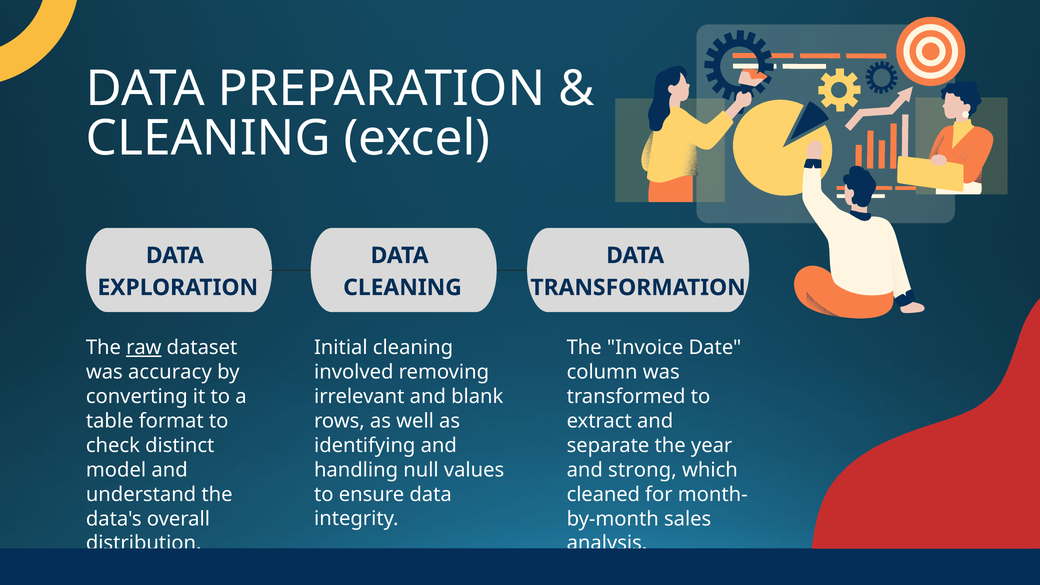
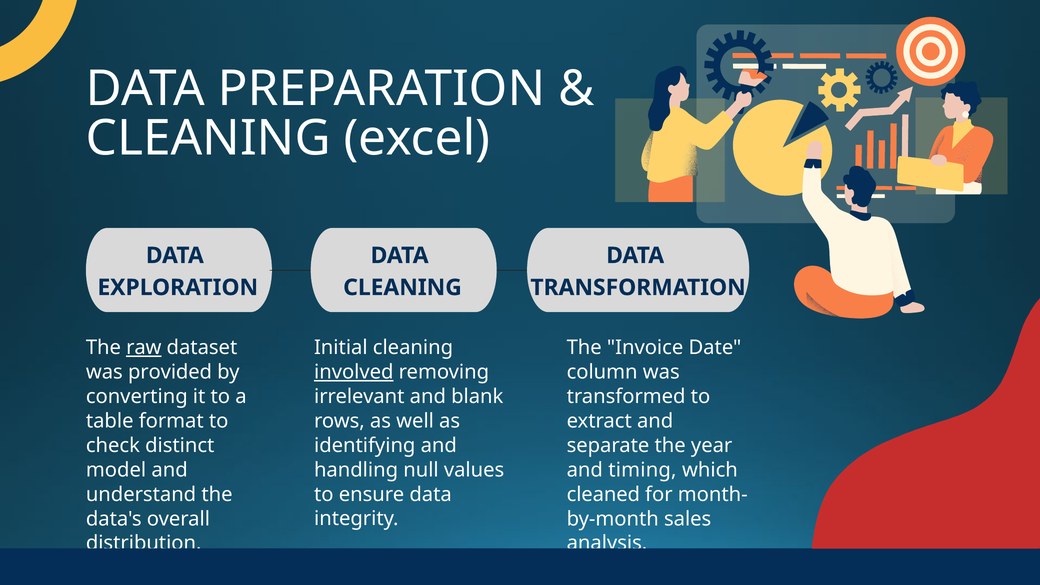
accuracy: accuracy -> provided
involved underline: none -> present
strong: strong -> timing
